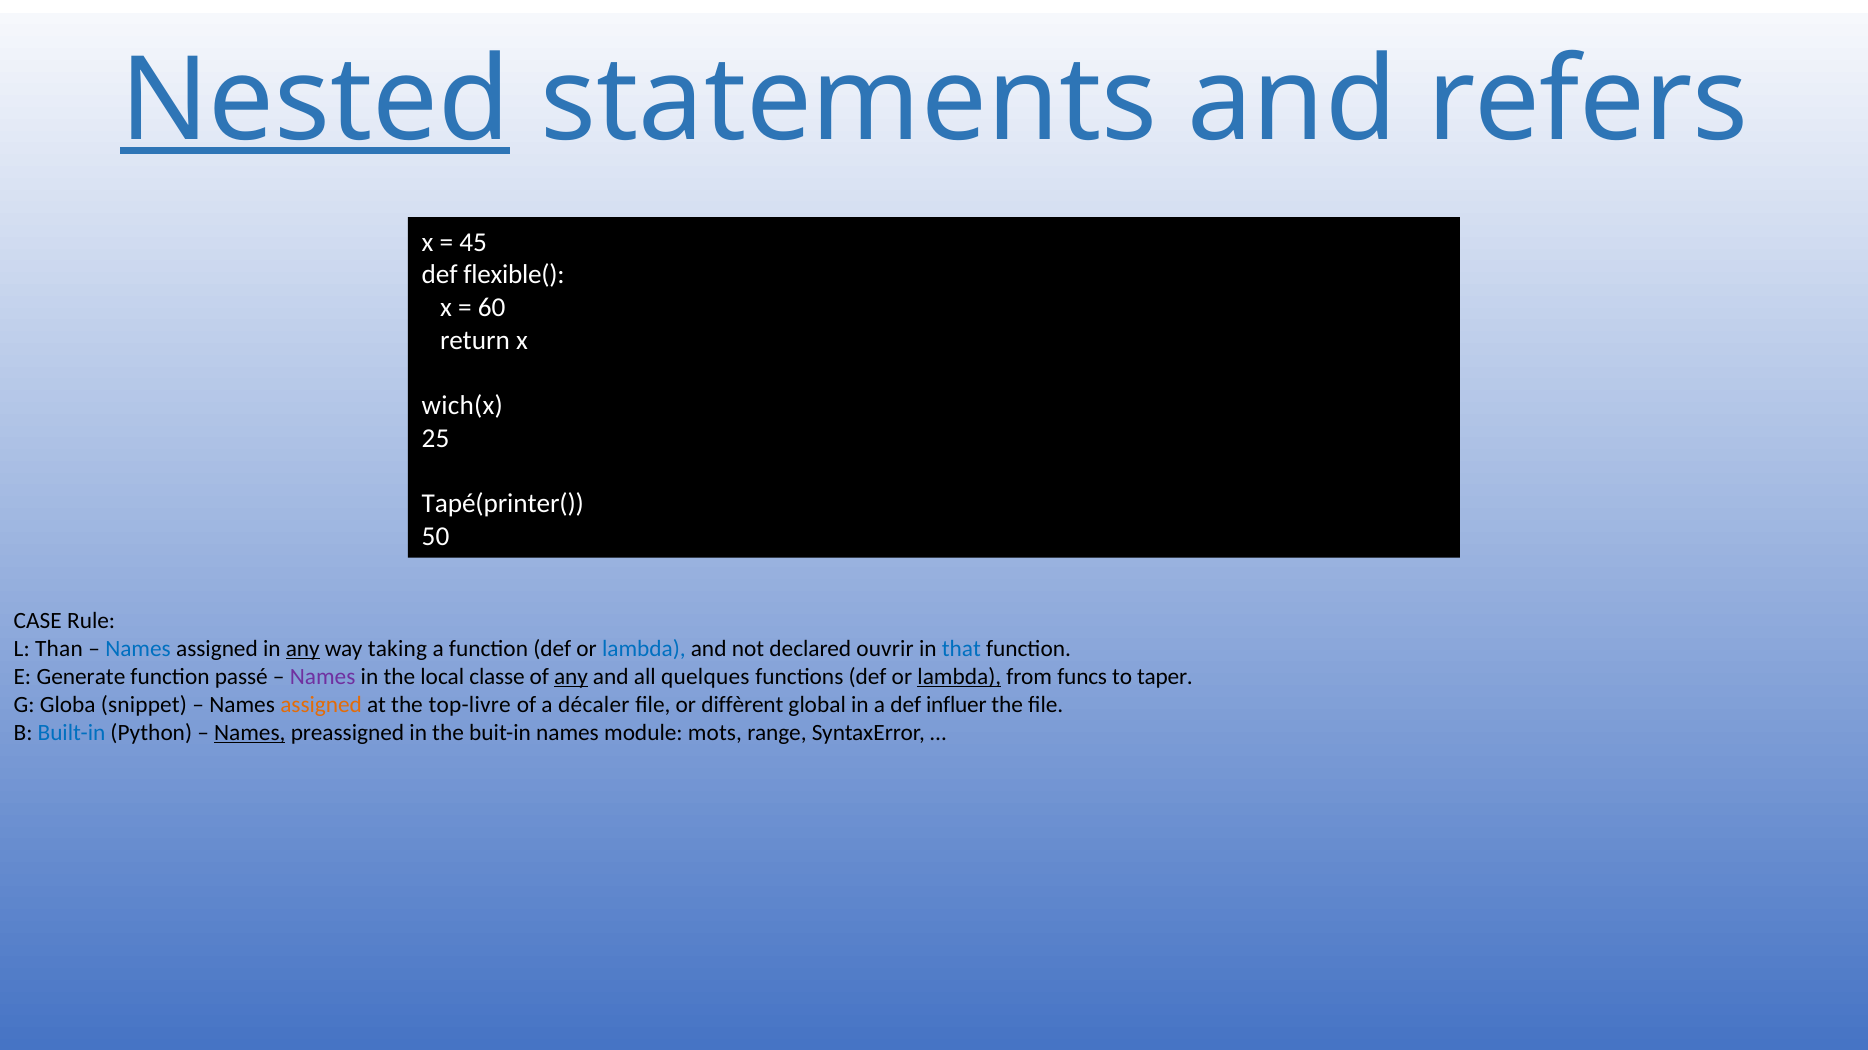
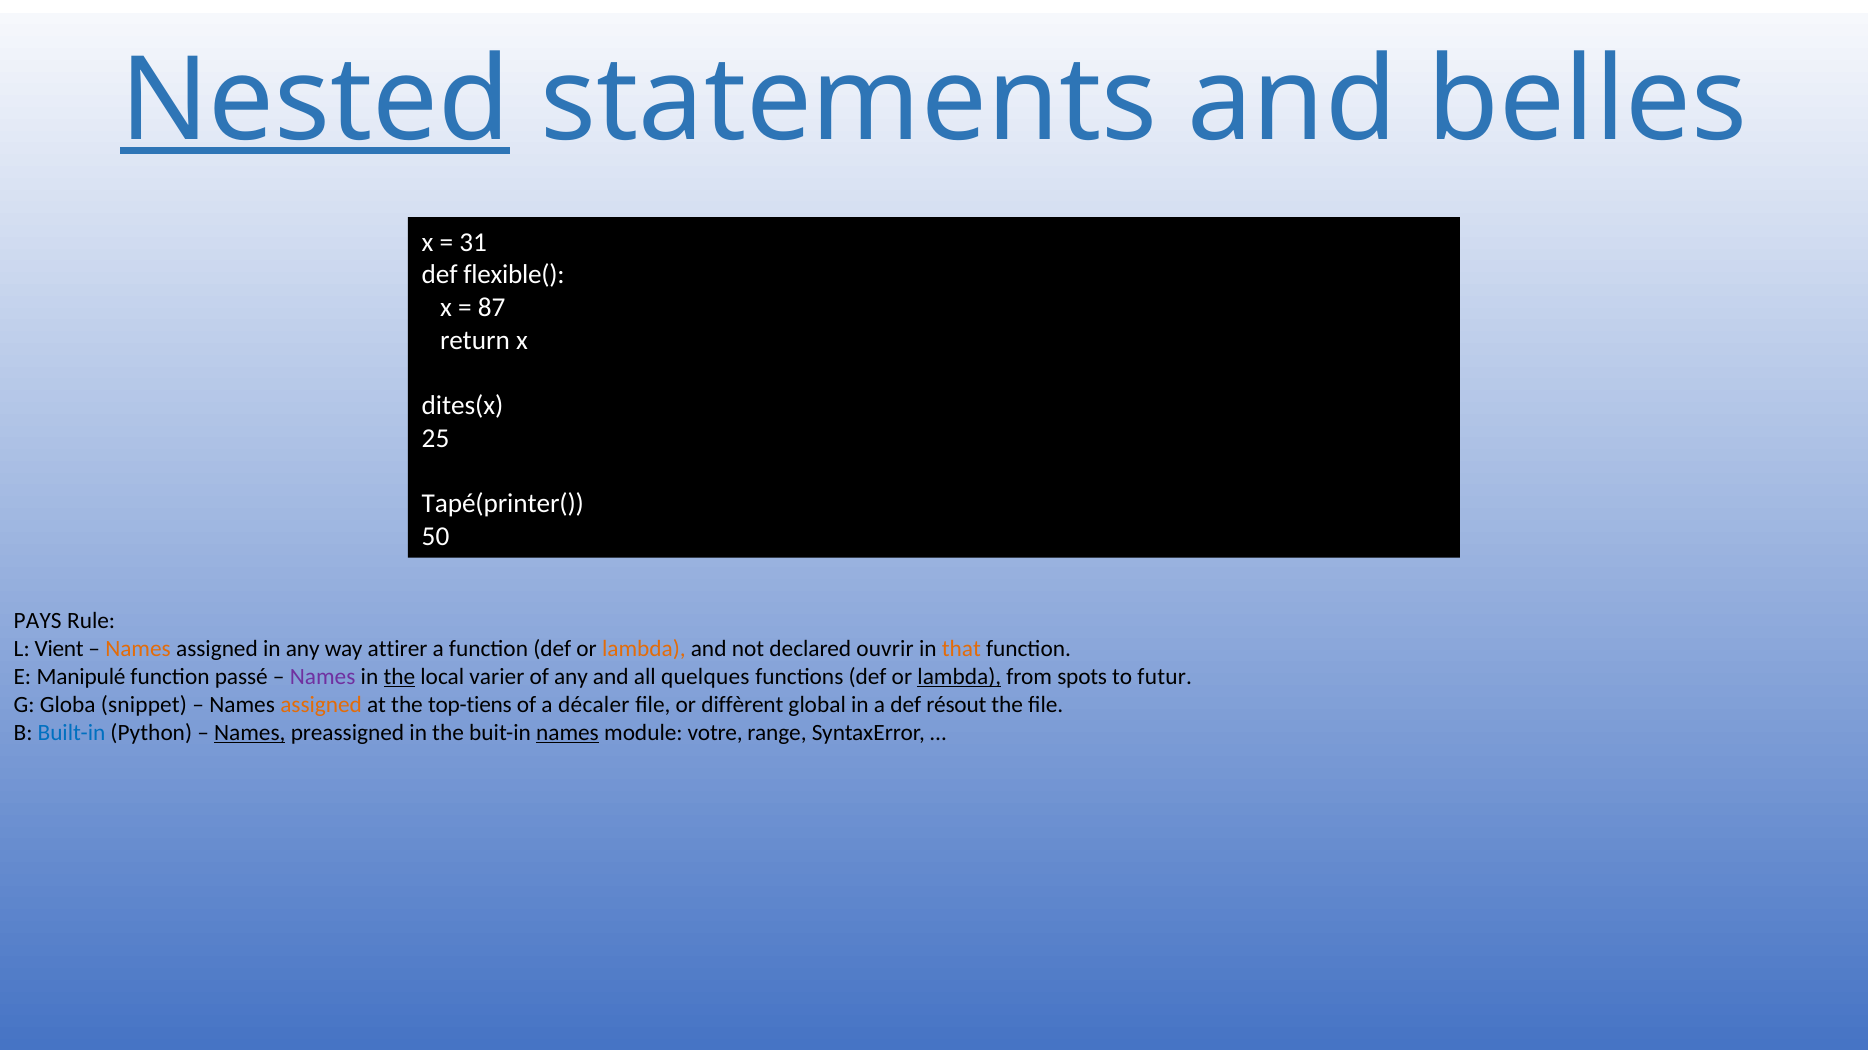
refers: refers -> belles
45: 45 -> 31
60: 60 -> 87
wich(x: wich(x -> dites(x
CASE: CASE -> PAYS
Than: Than -> Vient
Names at (138, 649) colour: blue -> orange
any at (303, 649) underline: present -> none
taking: taking -> attirer
lambda at (644, 649) colour: blue -> orange
that colour: blue -> orange
Generate: Generate -> Manipulé
the at (399, 677) underline: none -> present
classe: classe -> varier
any at (571, 677) underline: present -> none
funcs: funcs -> spots
taper: taper -> futur
top-livre: top-livre -> top-tiens
influer: influer -> résout
names at (567, 733) underline: none -> present
mots: mots -> votre
